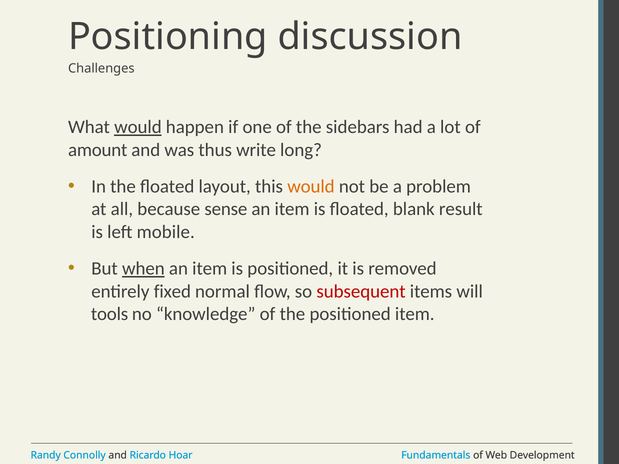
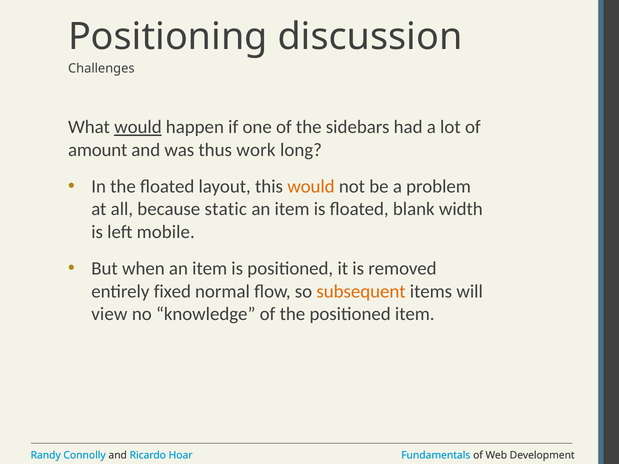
write: write -> work
sense: sense -> static
result: result -> width
when underline: present -> none
subsequent colour: red -> orange
tools: tools -> view
